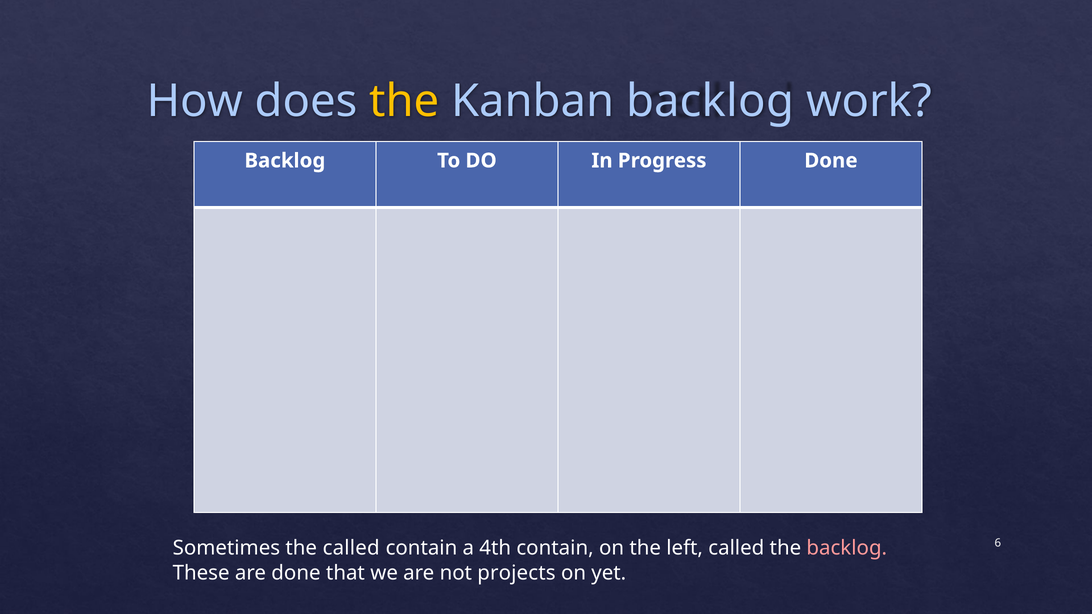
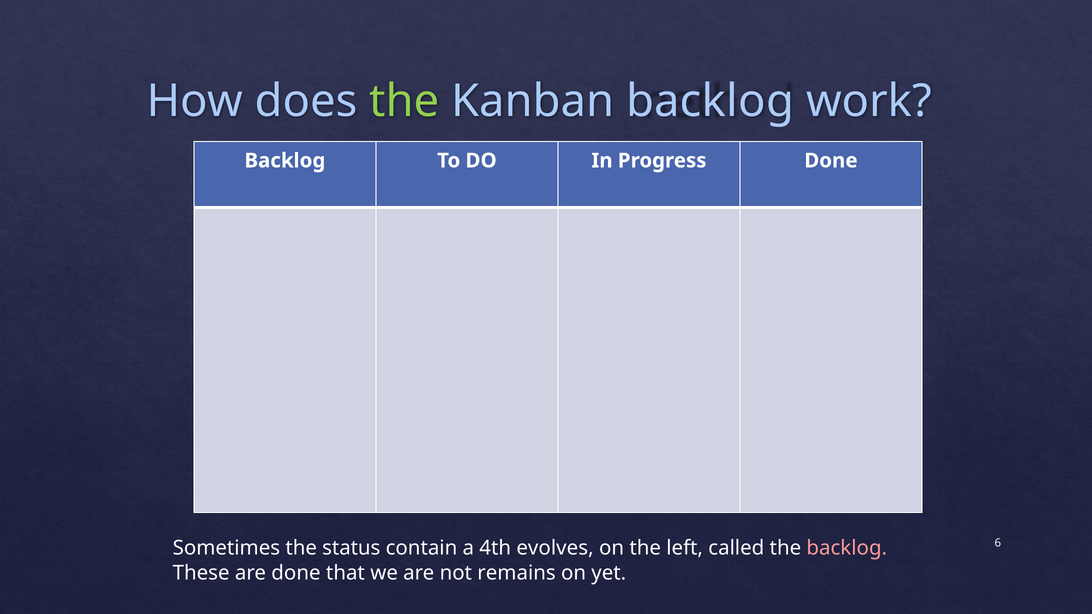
the at (404, 101) colour: yellow -> light green
the called: called -> status
4th contain: contain -> evolves
projects: projects -> remains
